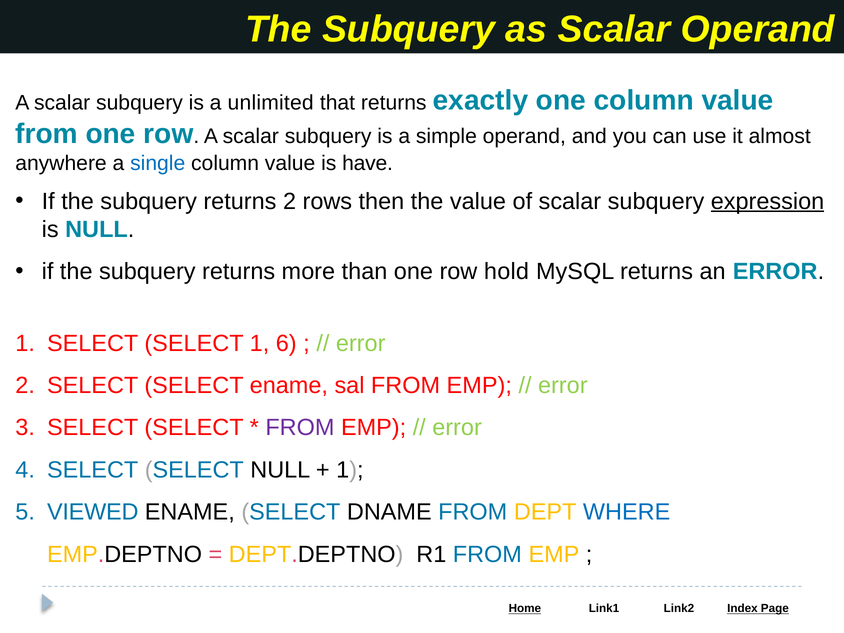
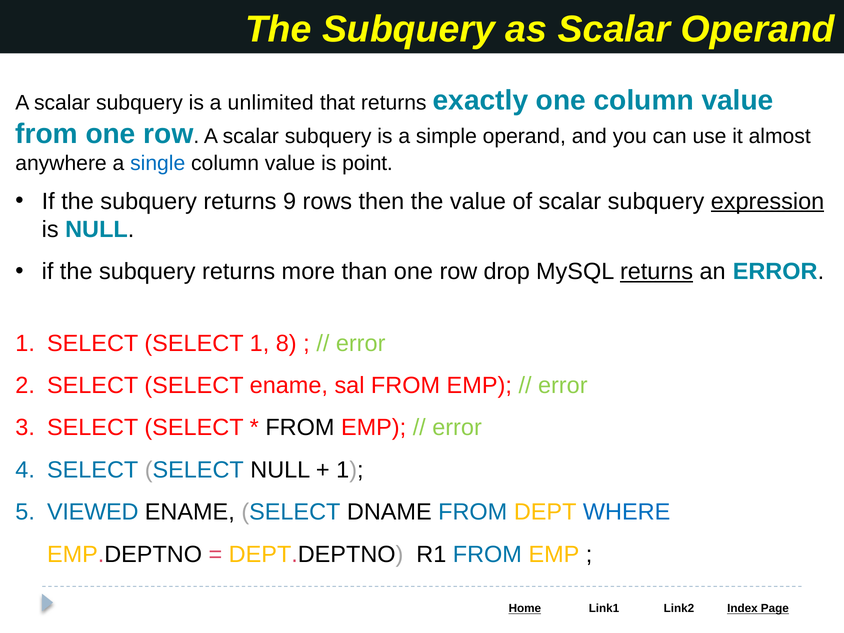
have: have -> point
returns 2: 2 -> 9
hold: hold -> drop
returns at (657, 272) underline: none -> present
6: 6 -> 8
FROM at (300, 428) colour: purple -> black
